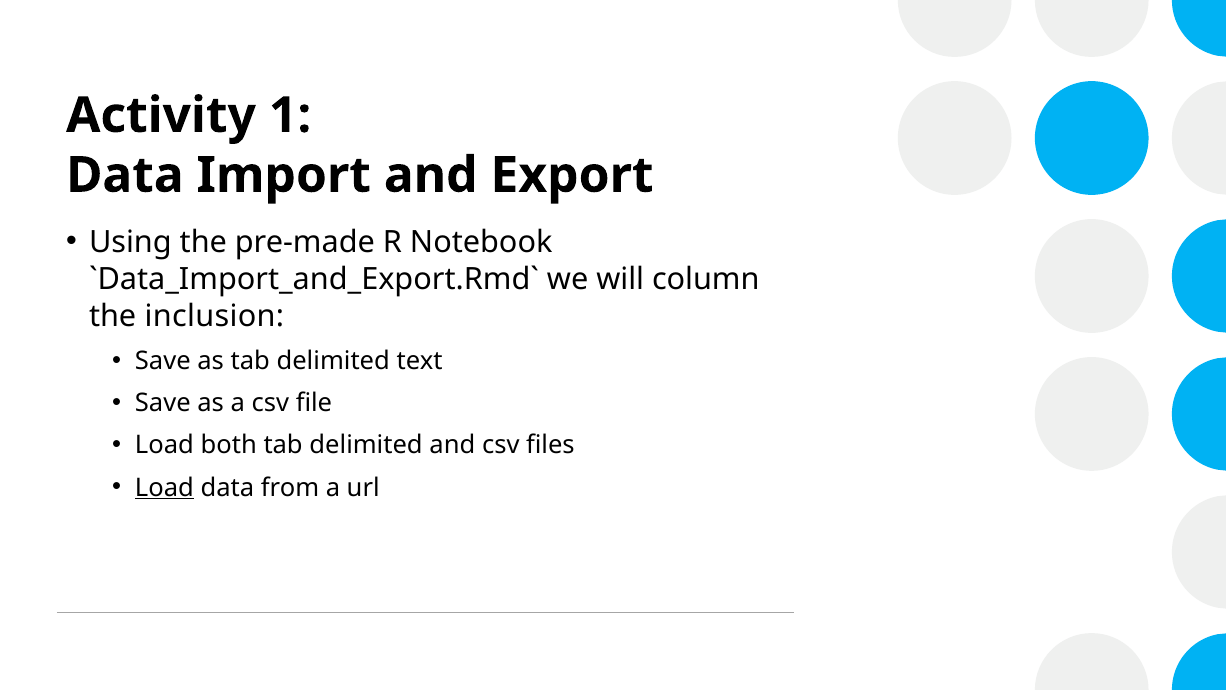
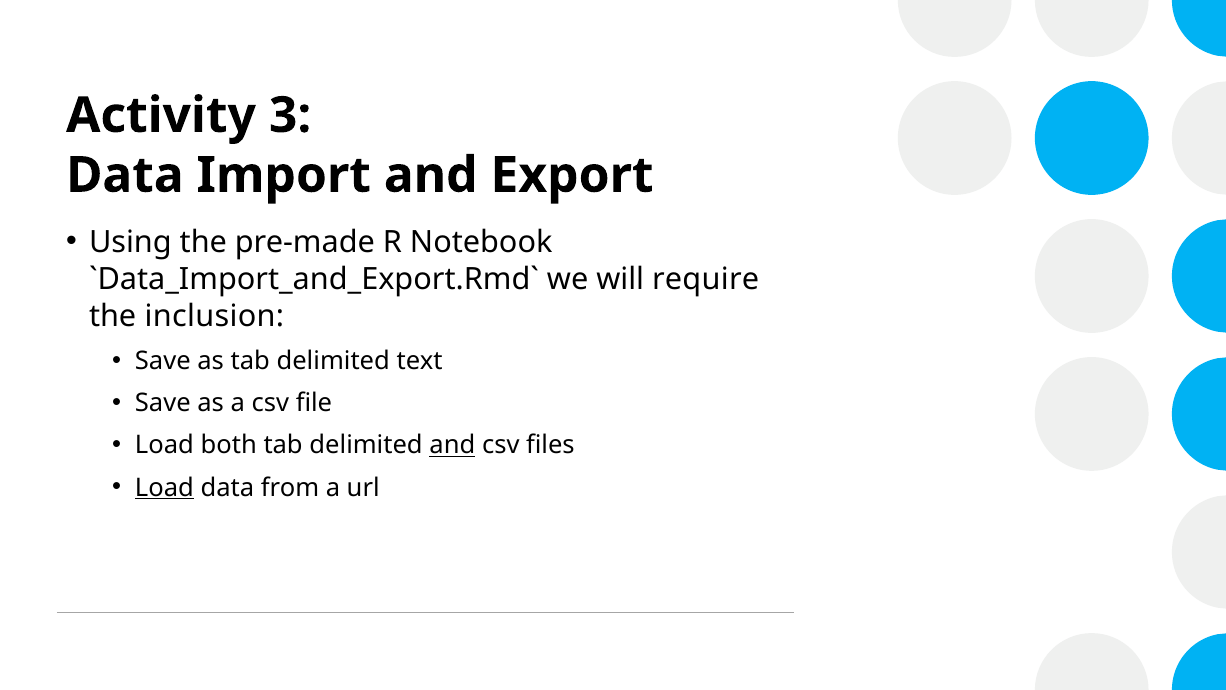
1: 1 -> 3
column: column -> require
and at (452, 445) underline: none -> present
